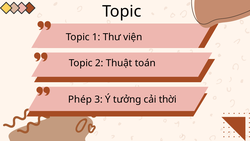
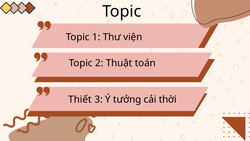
Phép: Phép -> Thiết
